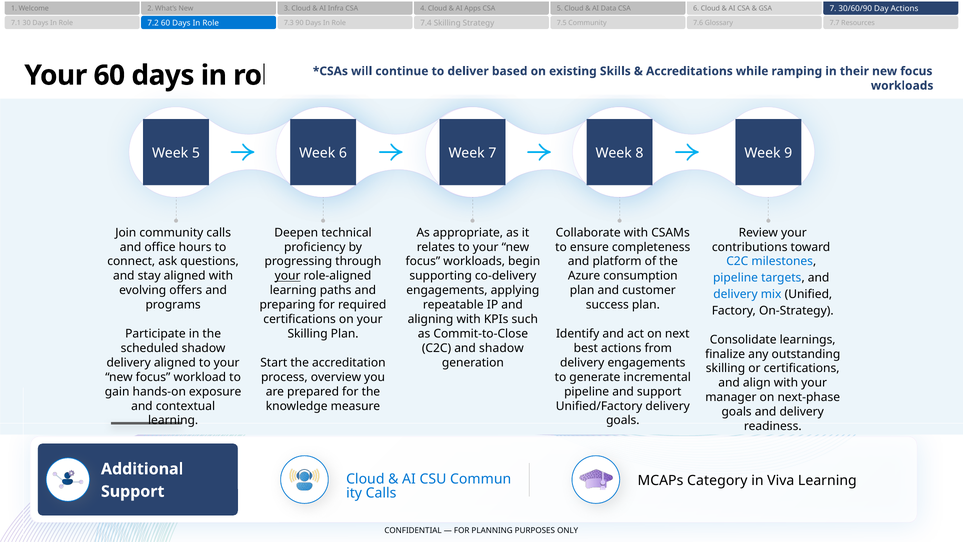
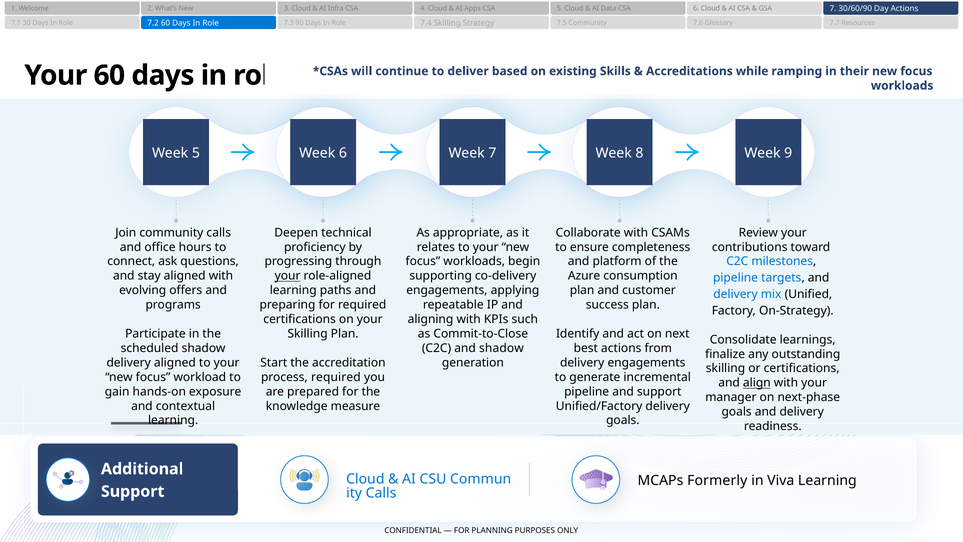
process overview: overview -> required
align underline: none -> present
Category: Category -> Formerly
